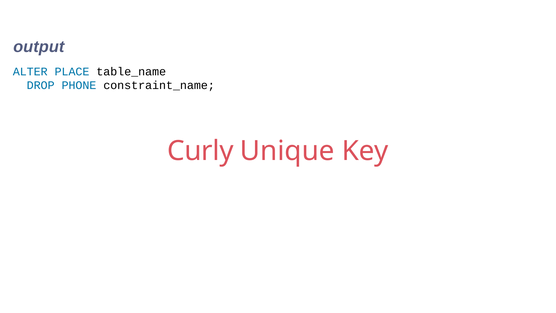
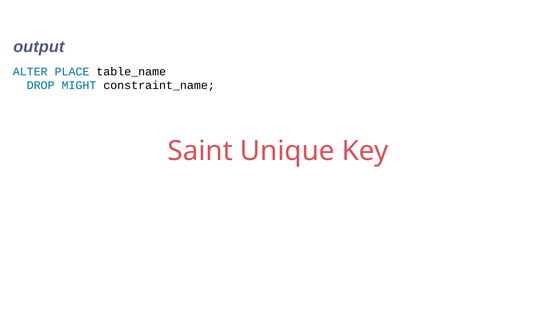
PHONE: PHONE -> MIGHT
Curly: Curly -> Saint
